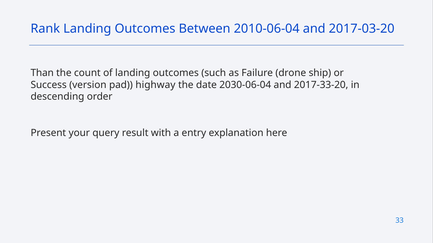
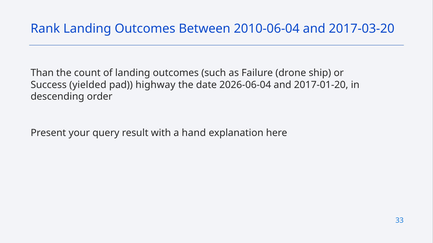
version: version -> yielded
2030-06-04: 2030-06-04 -> 2026-06-04
2017-33-20: 2017-33-20 -> 2017-01-20
entry: entry -> hand
